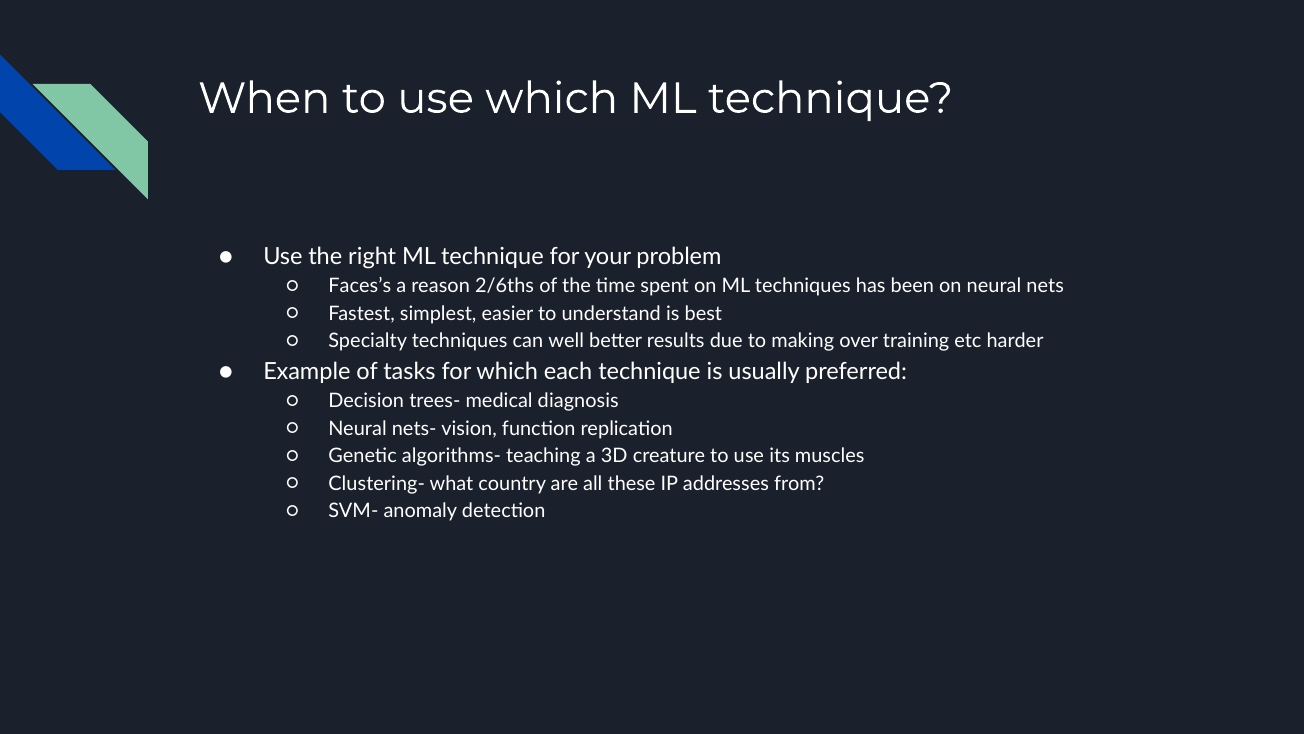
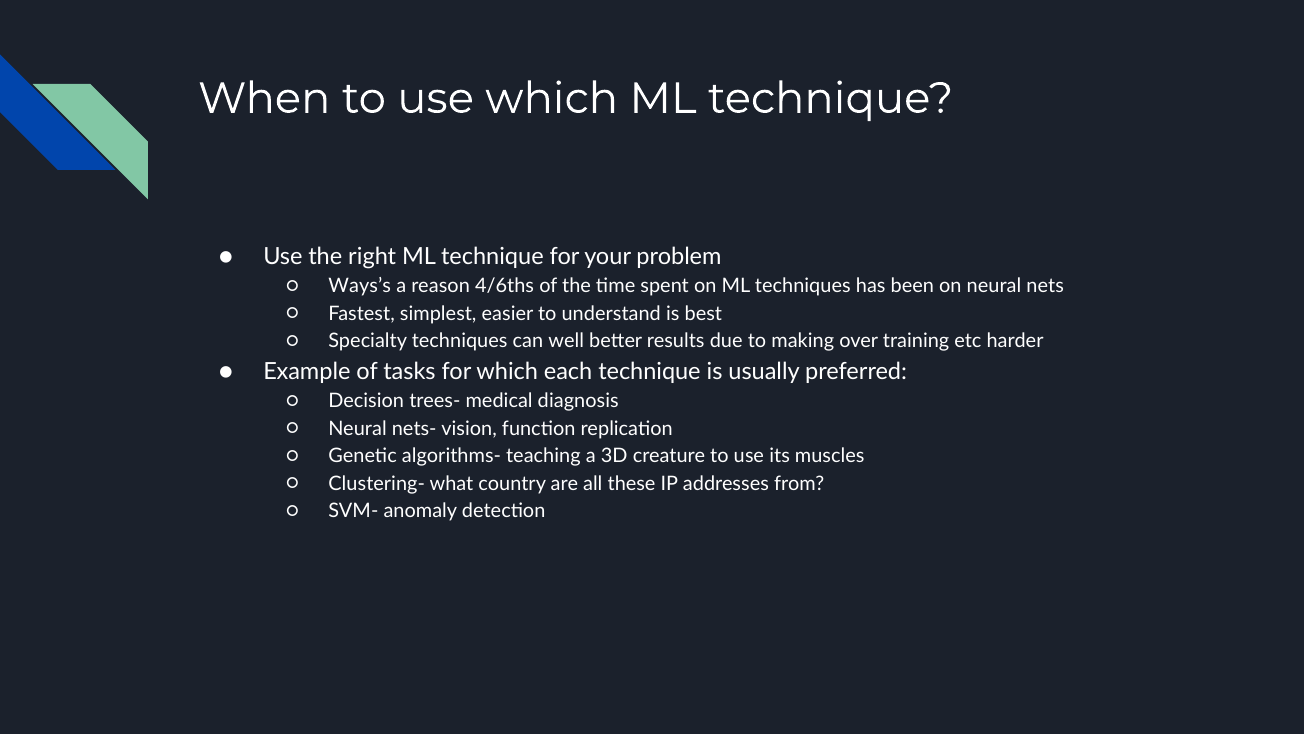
Faces’s: Faces’s -> Ways’s
2/6ths: 2/6ths -> 4/6ths
